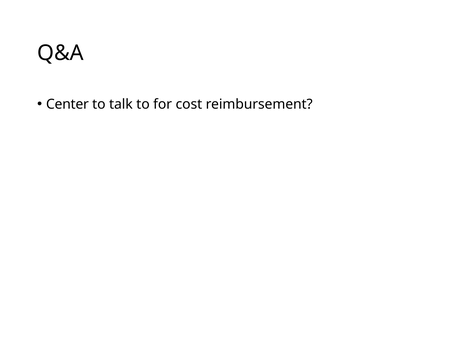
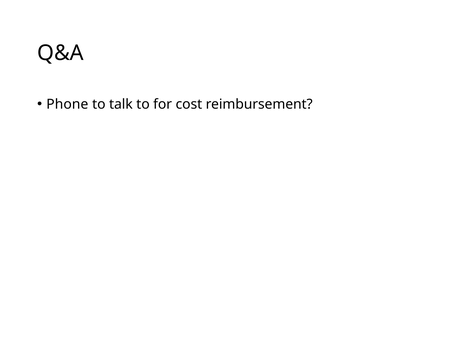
Center: Center -> Phone
